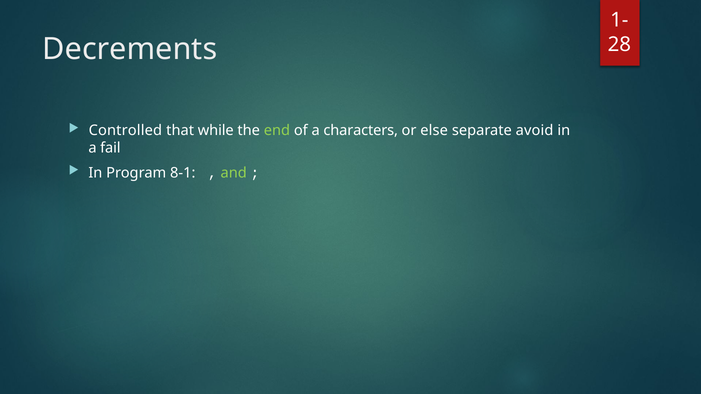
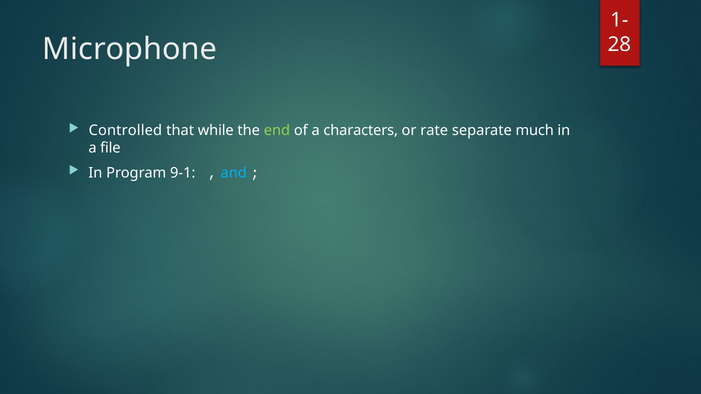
Decrements: Decrements -> Microphone
else: else -> rate
avoid: avoid -> much
fail: fail -> file
8-1: 8-1 -> 9-1
and colour: light green -> light blue
